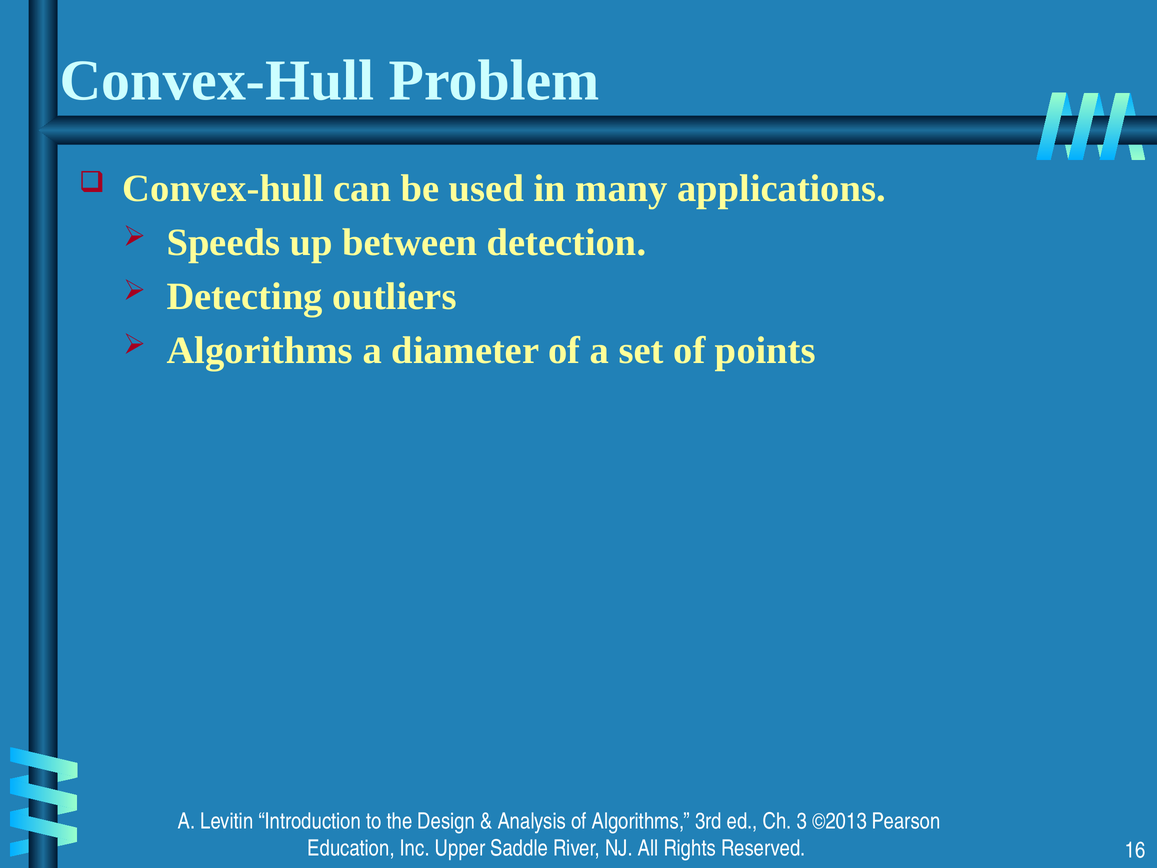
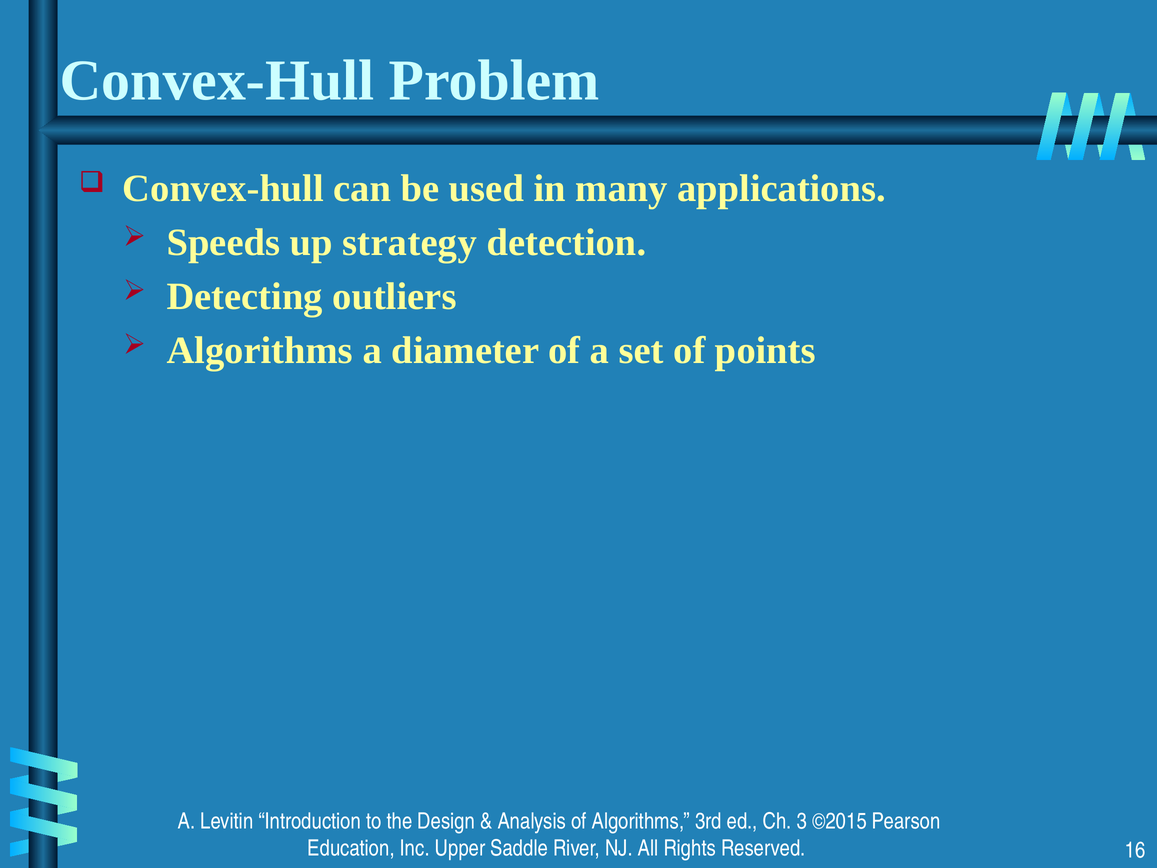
between: between -> strategy
©2013: ©2013 -> ©2015
